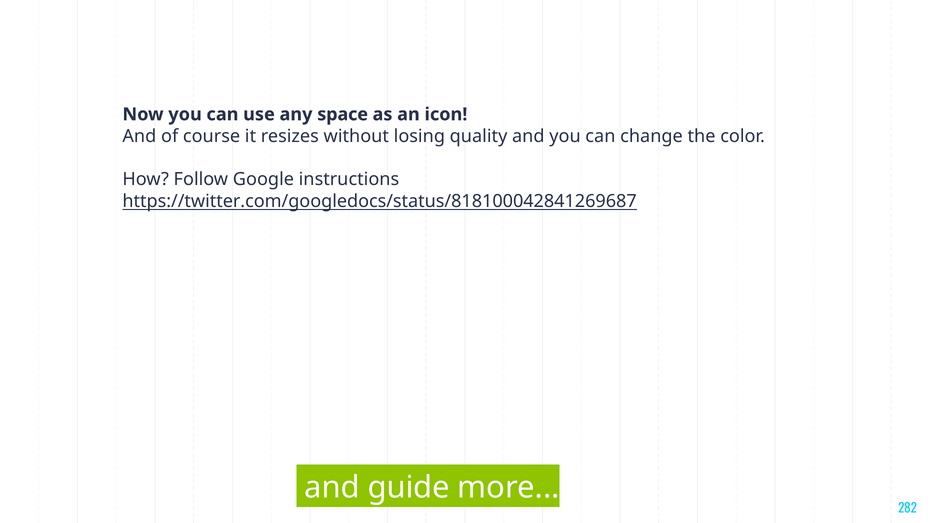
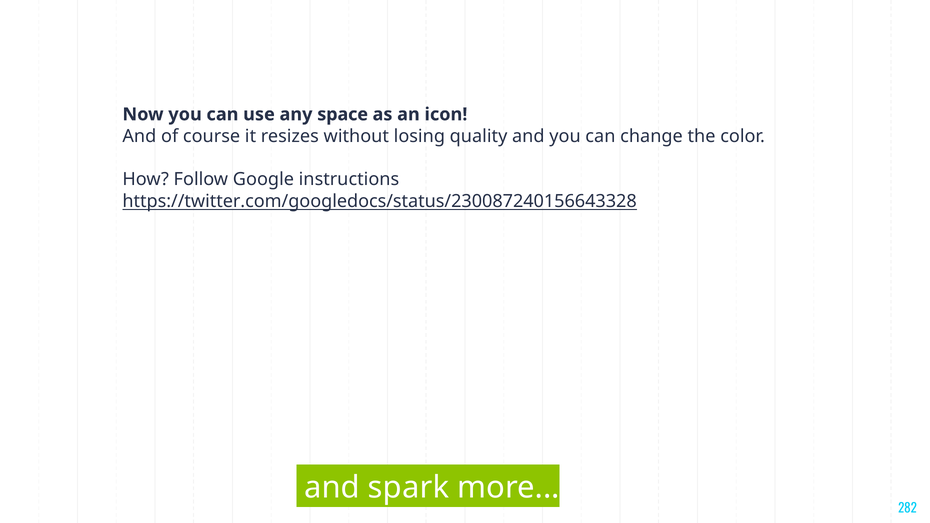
https://twitter.com/googledocs/status/818100042841269687: https://twitter.com/googledocs/status/818100042841269687 -> https://twitter.com/googledocs/status/230087240156643328
guide: guide -> spark
